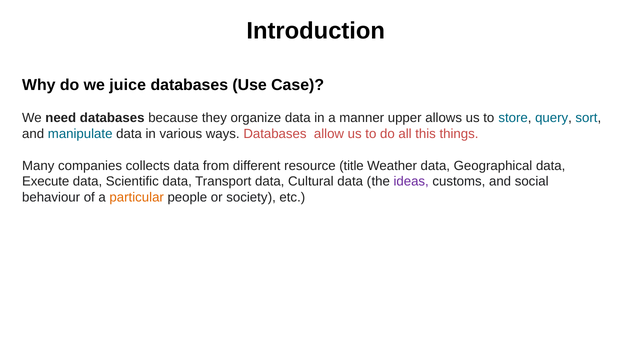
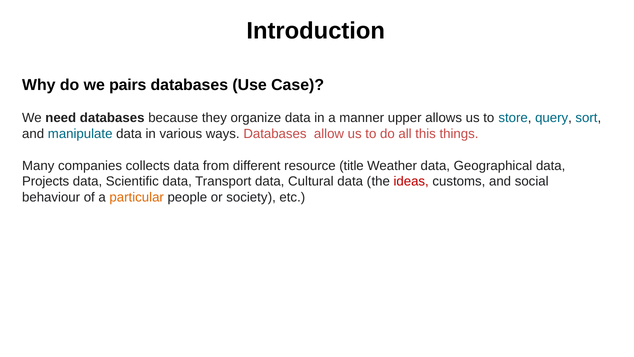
juice: juice -> pairs
Execute: Execute -> Projects
ideas colour: purple -> red
